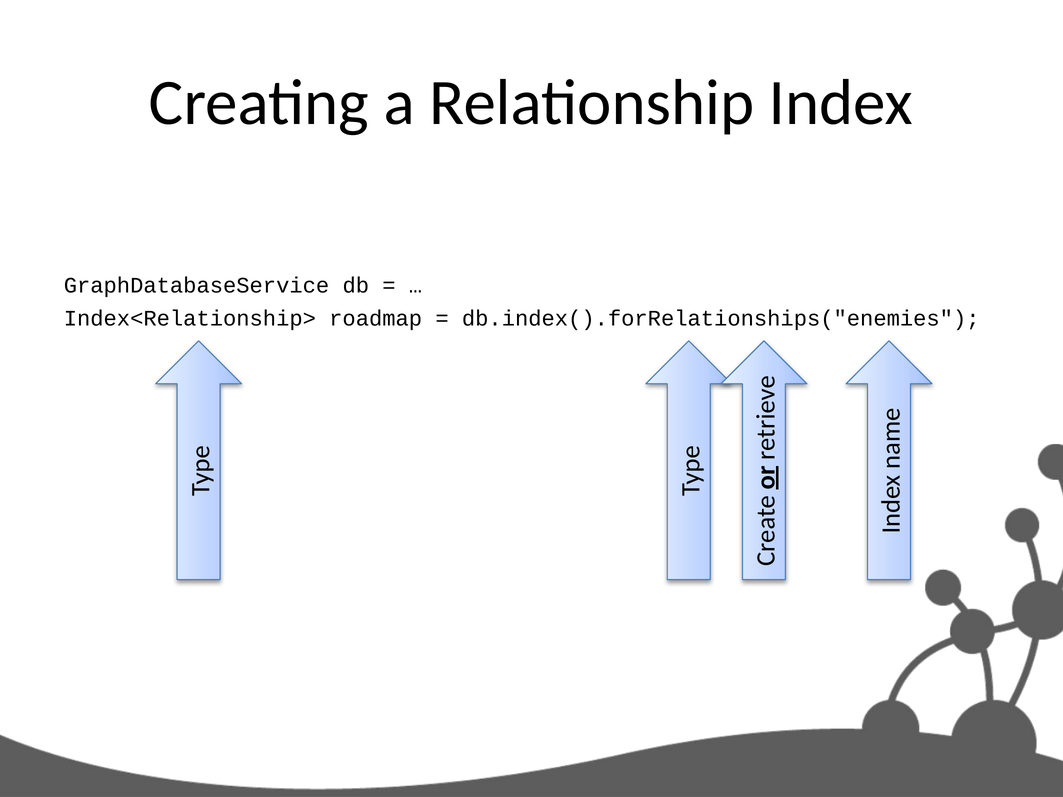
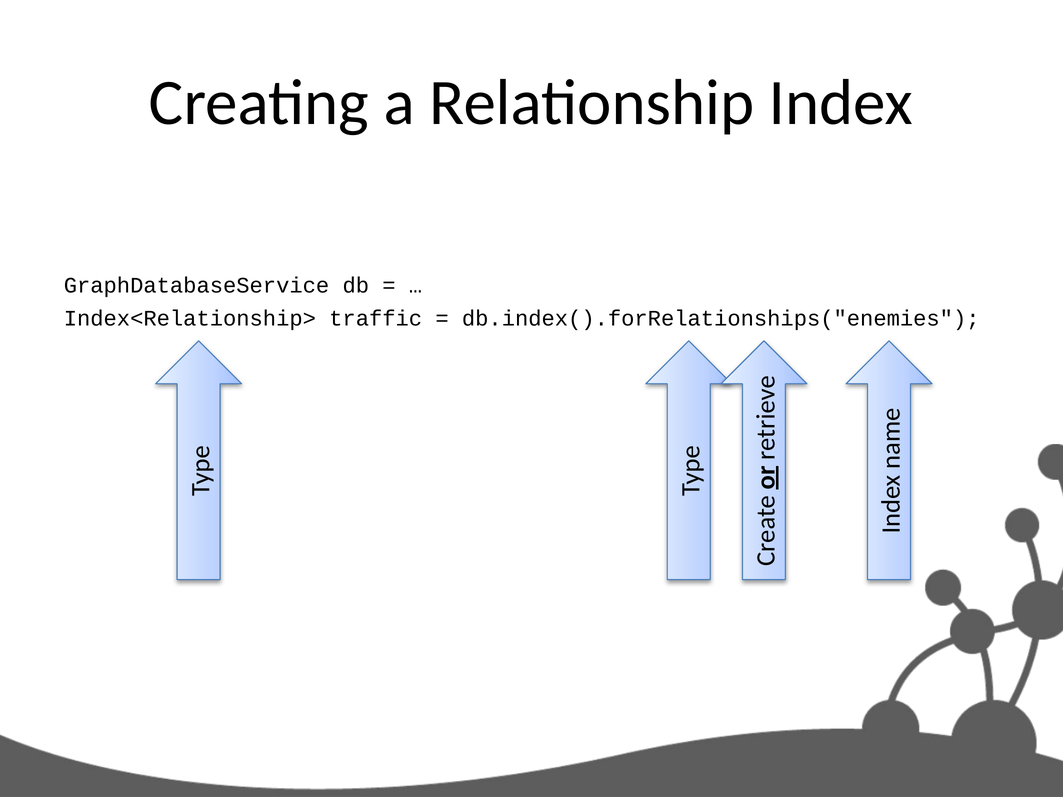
roadmap: roadmap -> traffic
